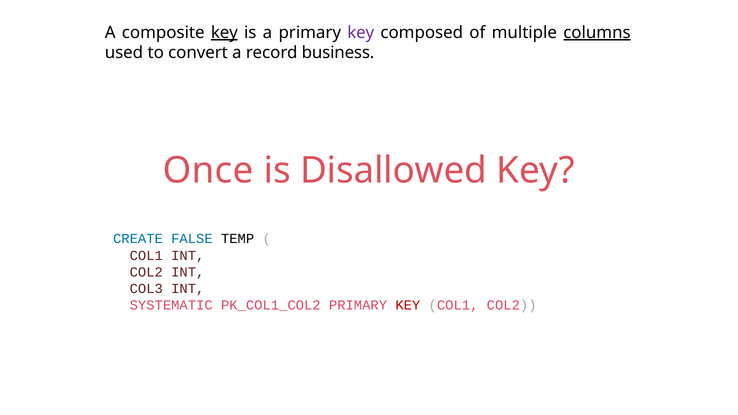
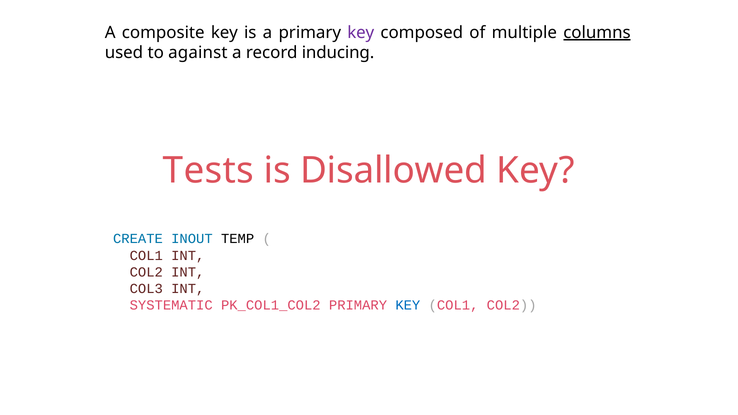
key at (224, 32) underline: present -> none
convert: convert -> against
business: business -> inducing
Once: Once -> Tests
FALSE: FALSE -> INOUT
KEY at (408, 305) colour: red -> blue
